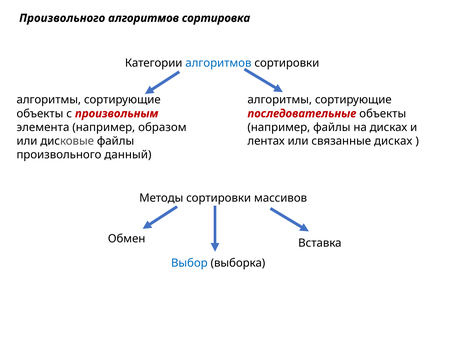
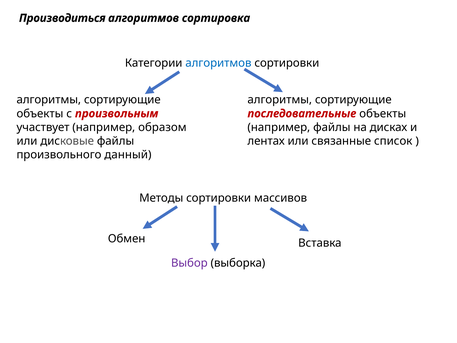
Произвольного at (62, 18): Произвольного -> Производиться
элемента: элемента -> участвует
связанные дисках: дисках -> список
Выбор colour: blue -> purple
